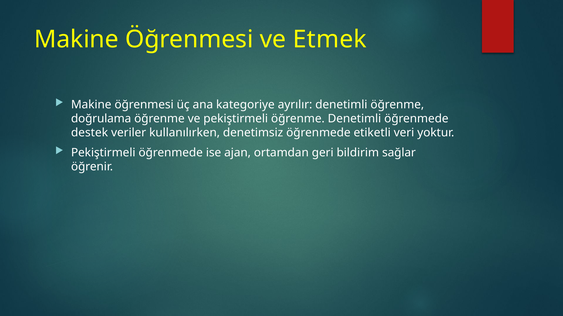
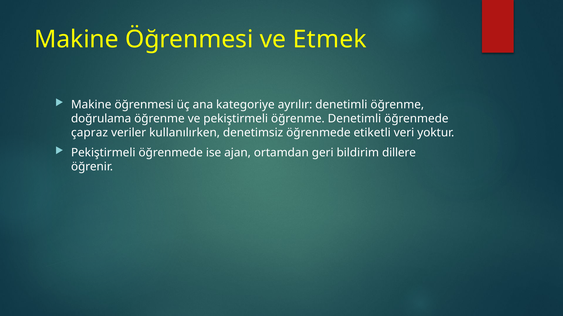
destek: destek -> çapraz
sağlar: sağlar -> dillere
